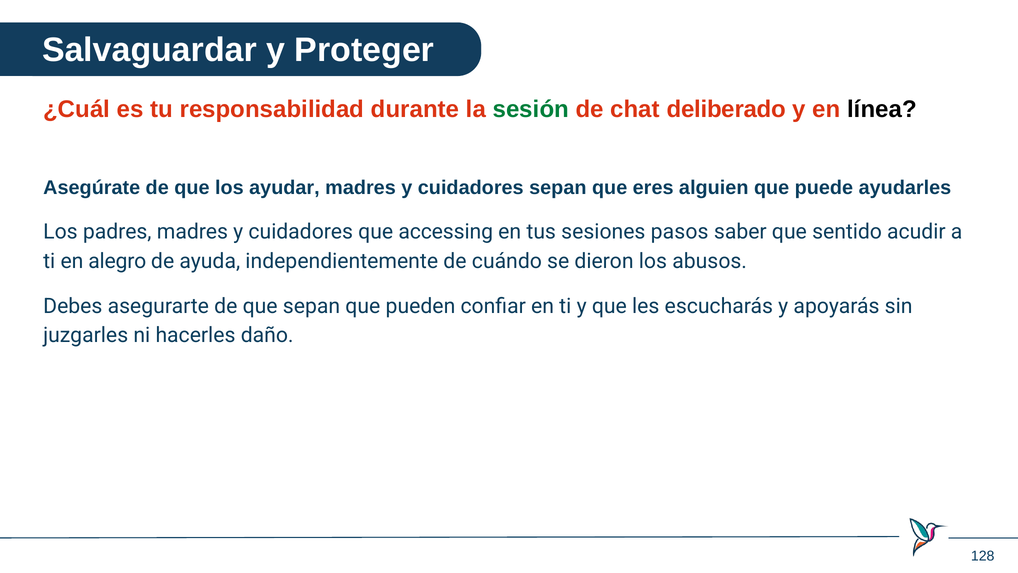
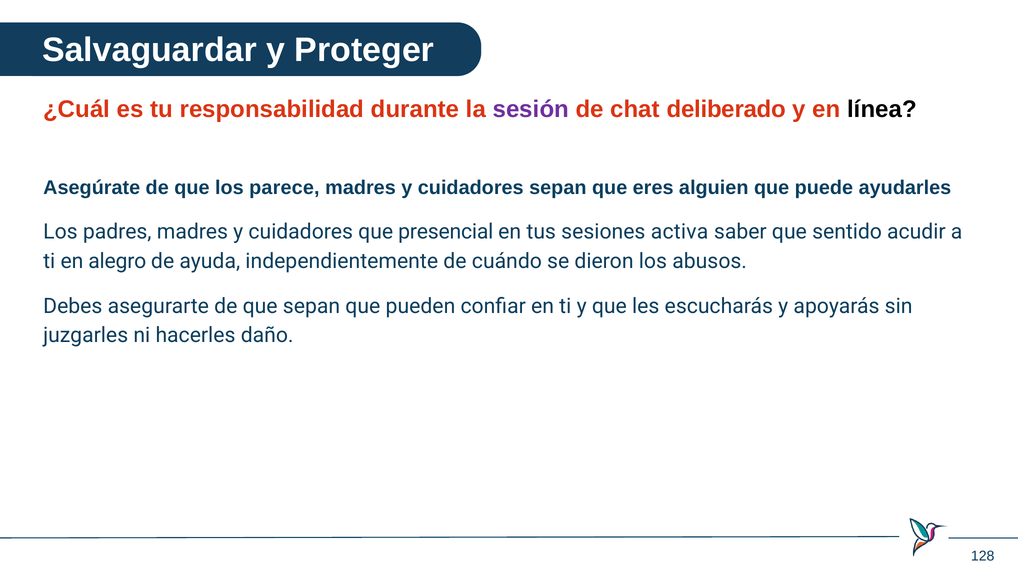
sesión colour: green -> purple
ayudar: ayudar -> parece
accessing: accessing -> presencial
pasos: pasos -> activa
